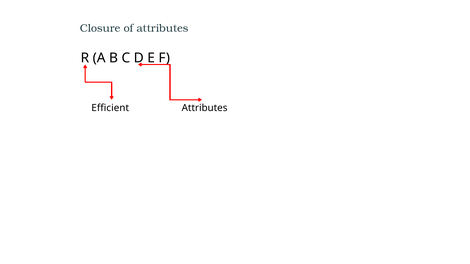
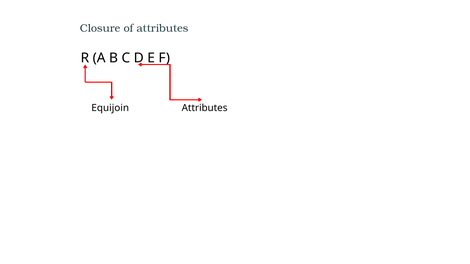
Efficient: Efficient -> Equijoin
